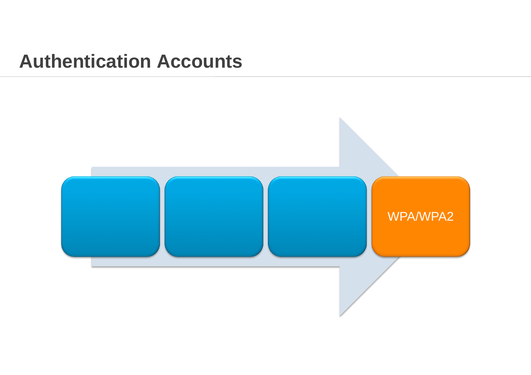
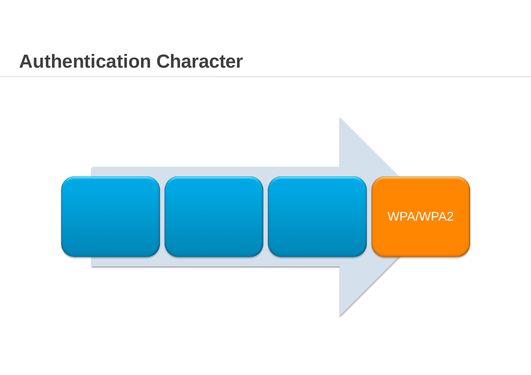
Accounts: Accounts -> Character
